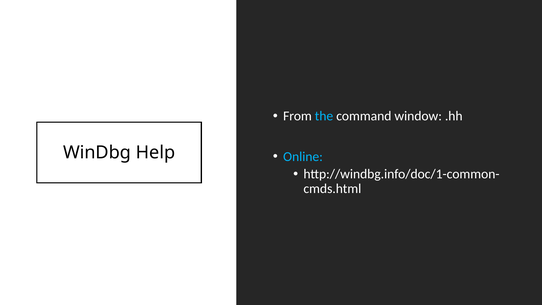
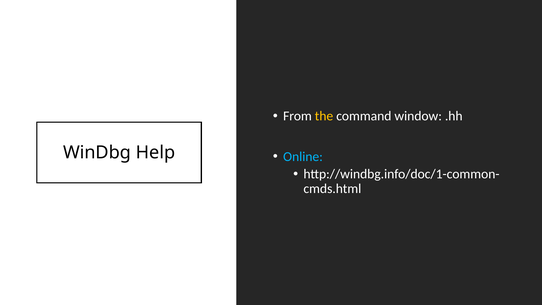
the colour: light blue -> yellow
